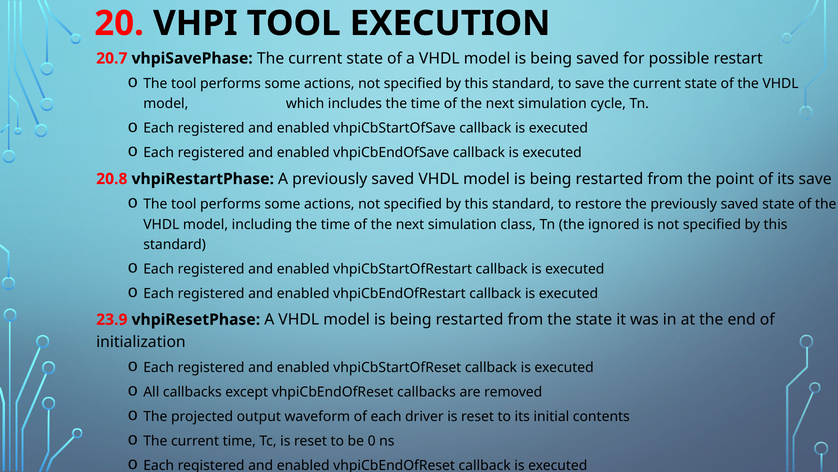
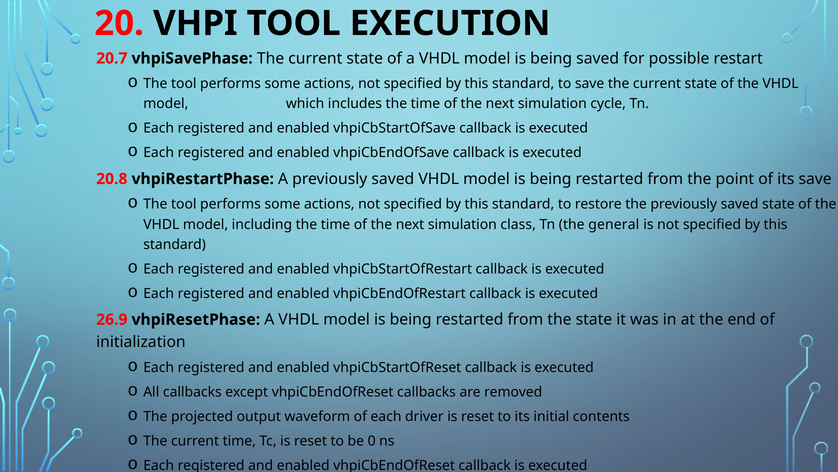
ignored: ignored -> general
23.9: 23.9 -> 26.9
